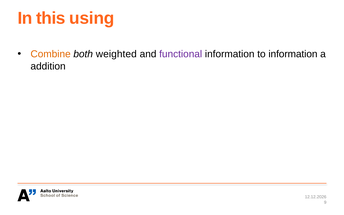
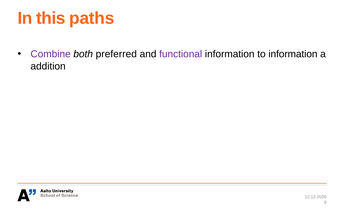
using: using -> paths
Combine colour: orange -> purple
weighted: weighted -> preferred
